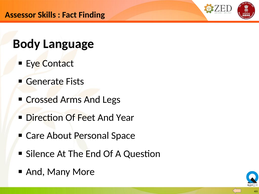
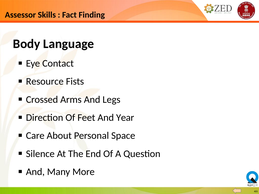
Generate: Generate -> Resource
